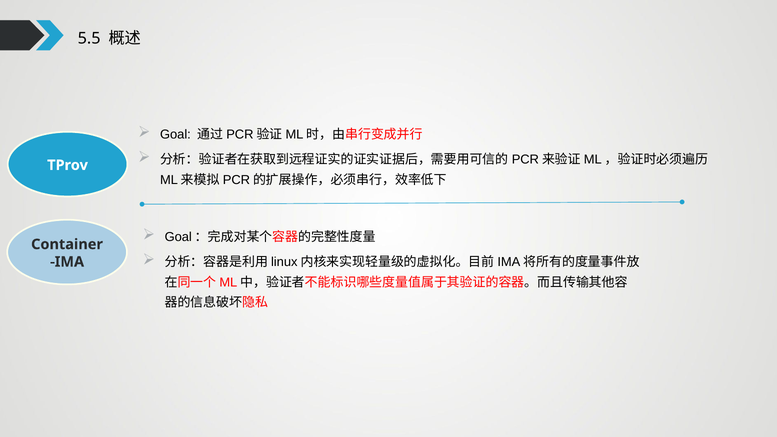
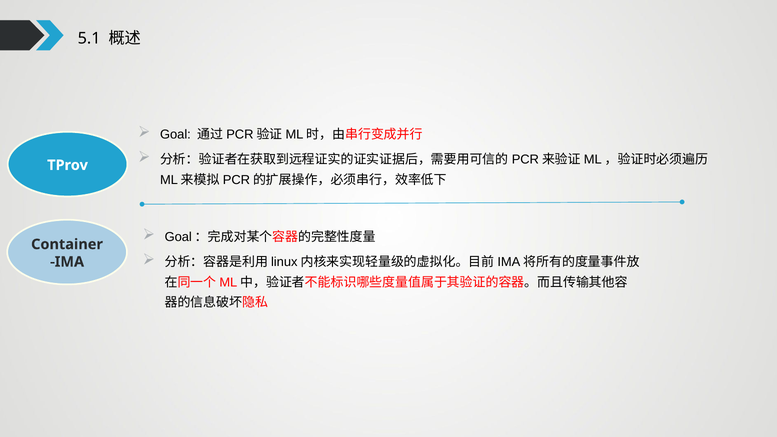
5.5: 5.5 -> 5.1
